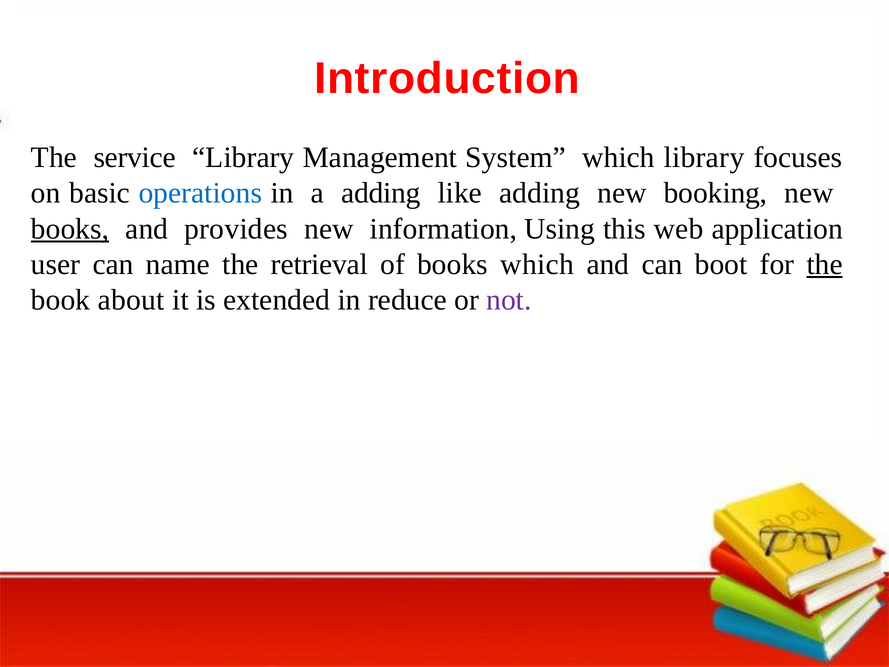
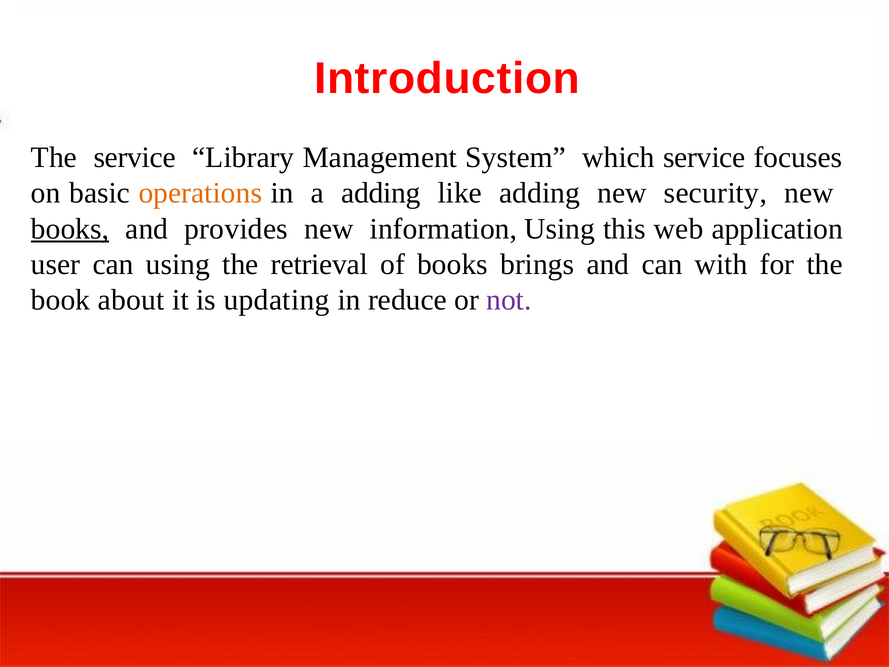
which library: library -> service
operations colour: blue -> orange
booking: booking -> security
can name: name -> using
books which: which -> brings
boot: boot -> with
the at (825, 264) underline: present -> none
extended: extended -> updating
